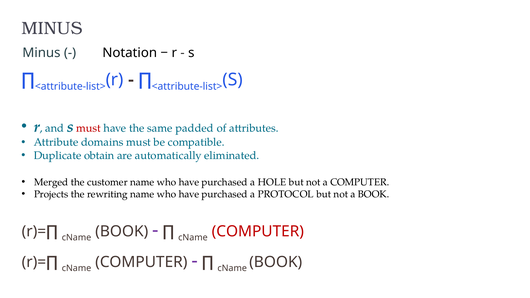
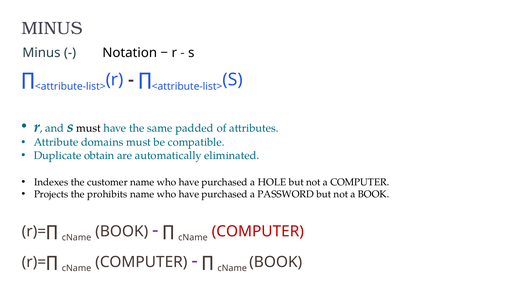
must at (89, 128) colour: red -> black
Merged: Merged -> Indexes
rewriting: rewriting -> prohibits
PROTOCOL: PROTOCOL -> PASSWORD
